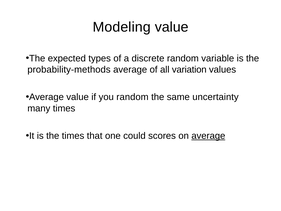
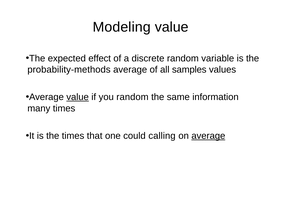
types: types -> effect
variation: variation -> samples
value at (78, 97) underline: none -> present
uncertainty: uncertainty -> information
scores: scores -> calling
